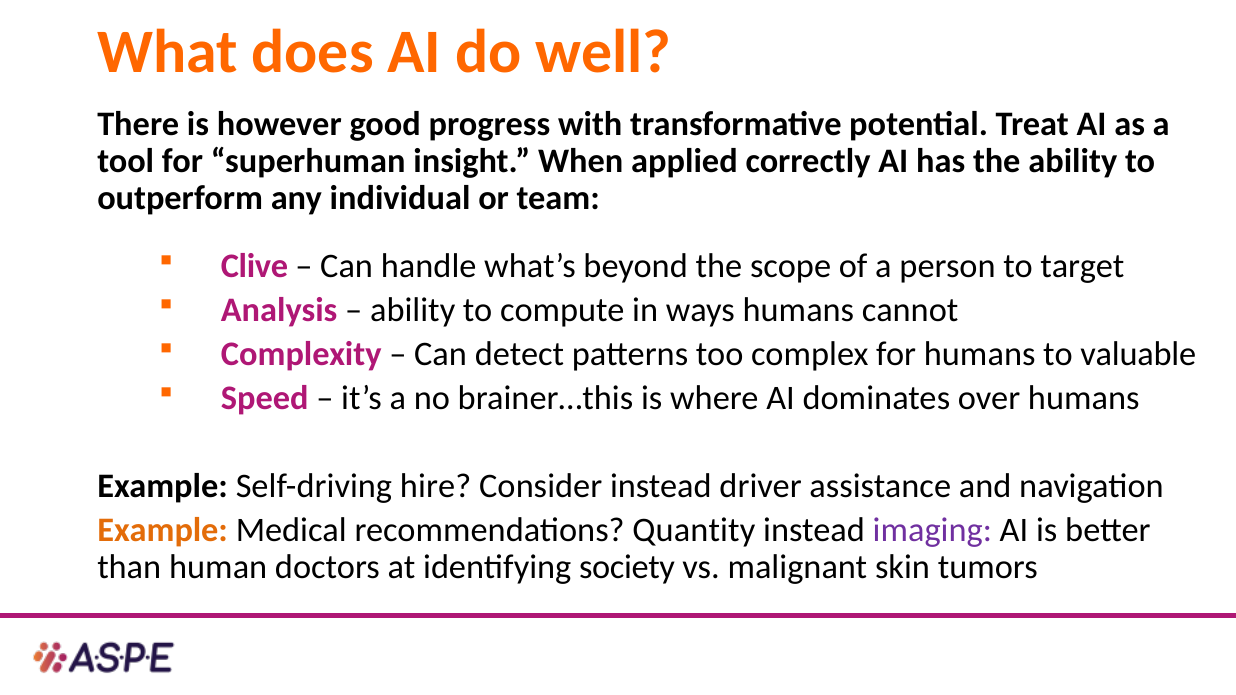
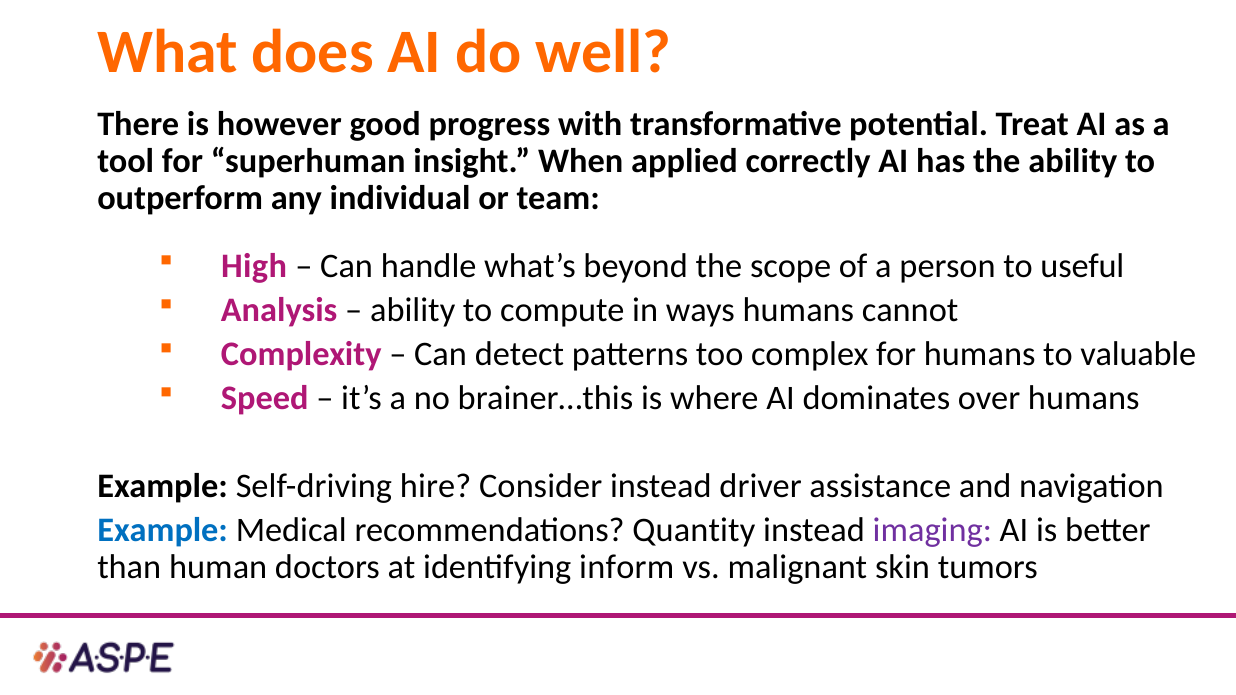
Clive: Clive -> High
target: target -> useful
Example at (163, 530) colour: orange -> blue
society: society -> inform
